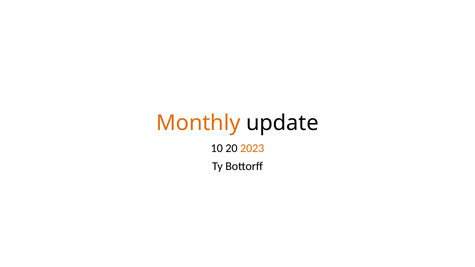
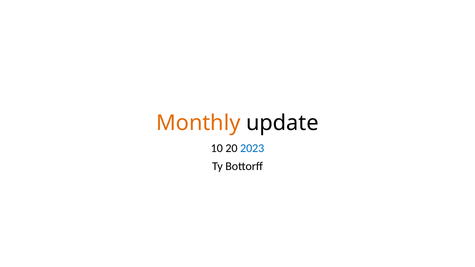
2023 colour: orange -> blue
